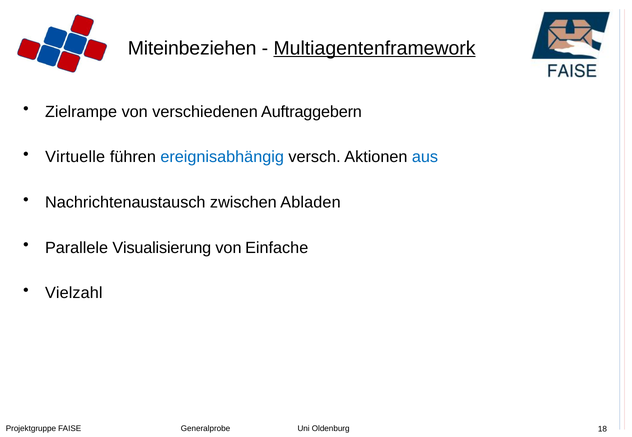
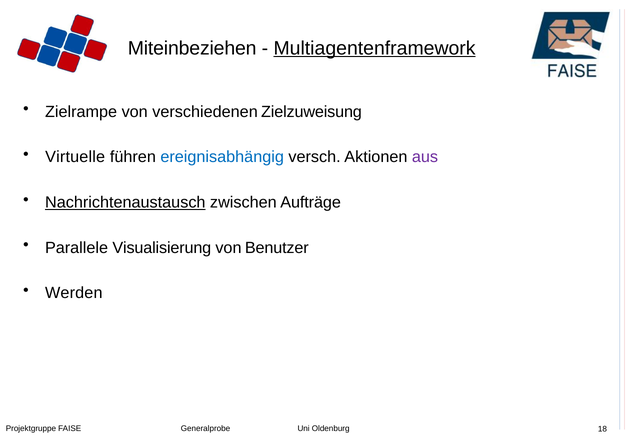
Auftraggebern: Auftraggebern -> Zielzuweisung
aus colour: blue -> purple
Nachrichtenaustausch underline: none -> present
Abladen: Abladen -> Aufträge
Einfache: Einfache -> Benutzer
Vielzahl: Vielzahl -> Werden
